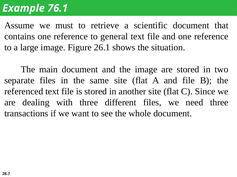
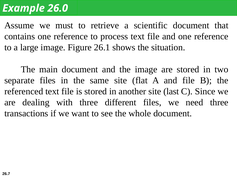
76.1: 76.1 -> 26.0
general: general -> process
another site flat: flat -> last
